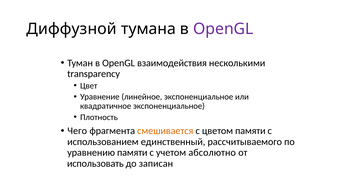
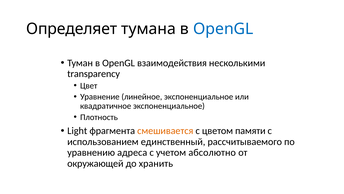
Диффузной: Диффузной -> Определяет
OpenGL at (223, 29) colour: purple -> blue
Чего: Чего -> Light
уравнению памяти: памяти -> адреса
использовать: использовать -> окружающей
записан: записан -> хранить
